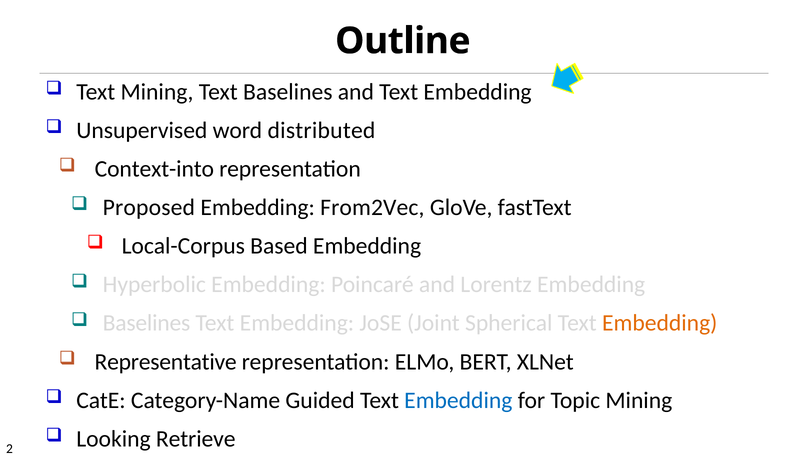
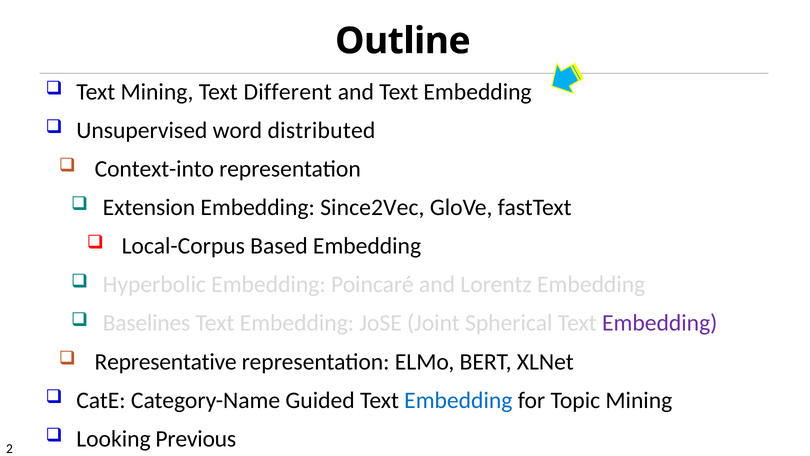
Text Baselines: Baselines -> Different
Proposed: Proposed -> Extension
From2Vec: From2Vec -> Since2Vec
Embedding at (660, 323) colour: orange -> purple
Retrieve: Retrieve -> Previous
